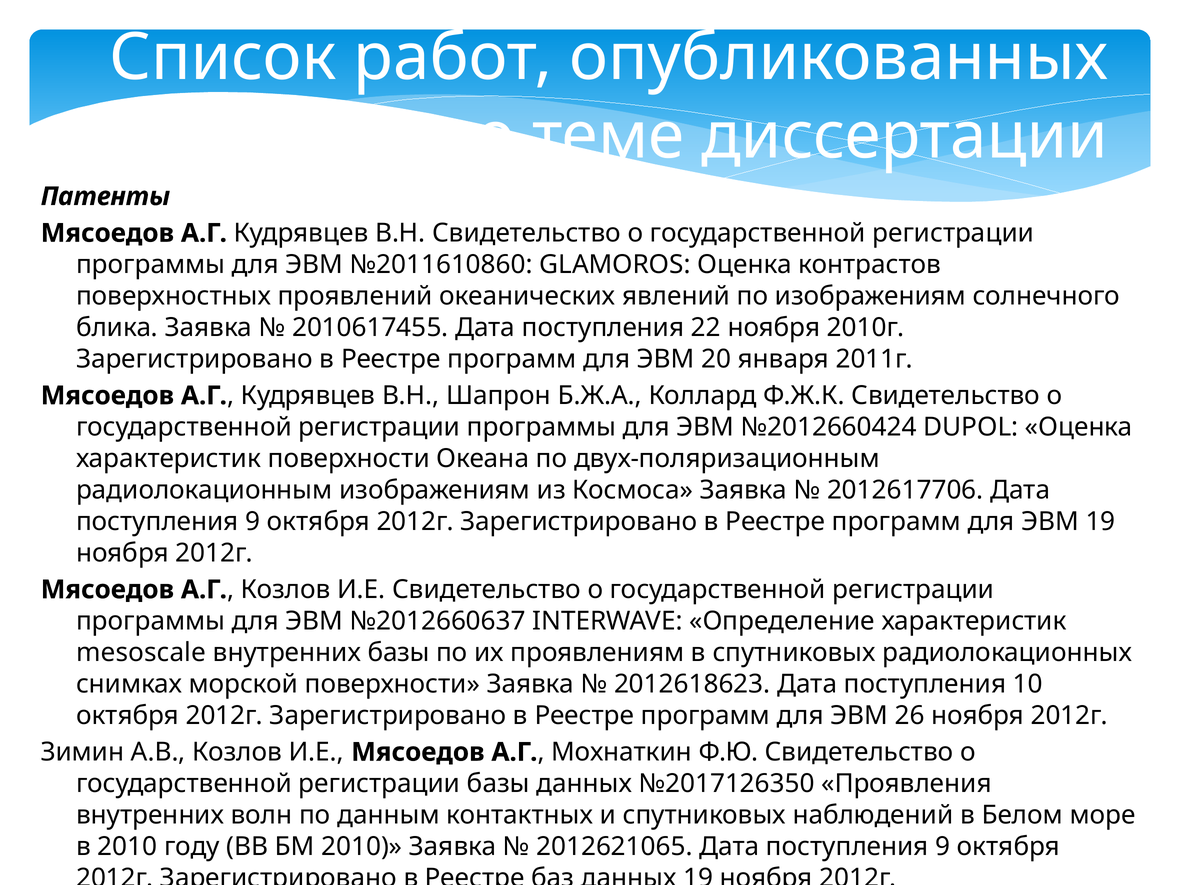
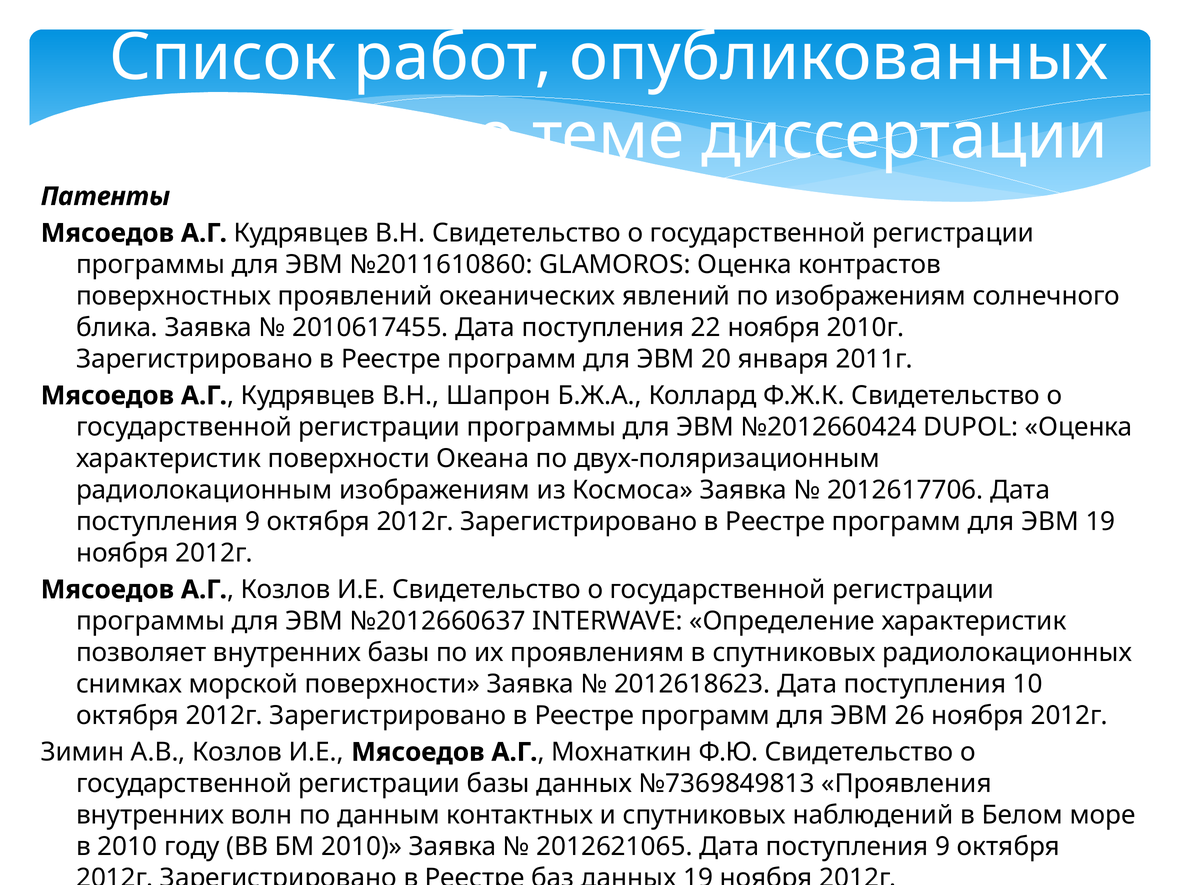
mesoscale: mesoscale -> позволяет
№2017126350: №2017126350 -> №7369849813
